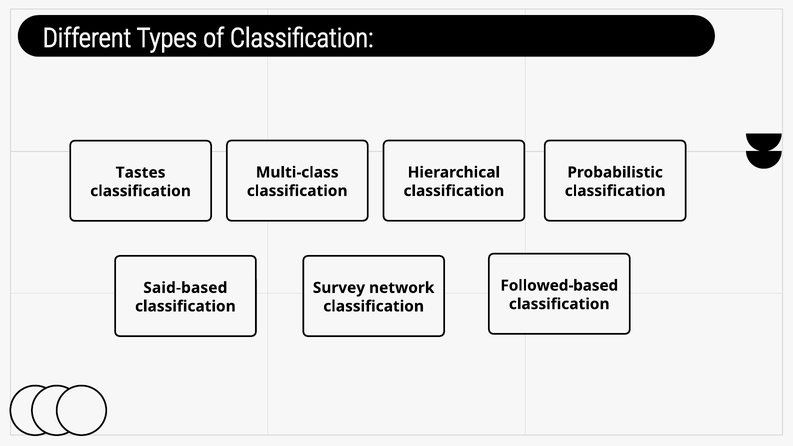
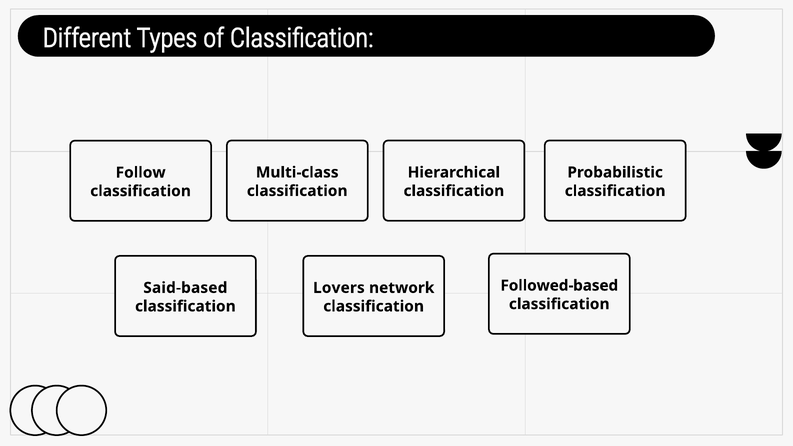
Tastes: Tastes -> Follow
Survey: Survey -> Lovers
